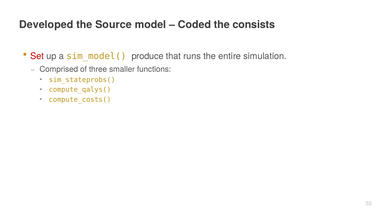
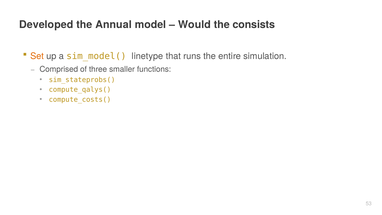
Source: Source -> Annual
Coded: Coded -> Would
Set colour: red -> orange
produce: produce -> linetype
